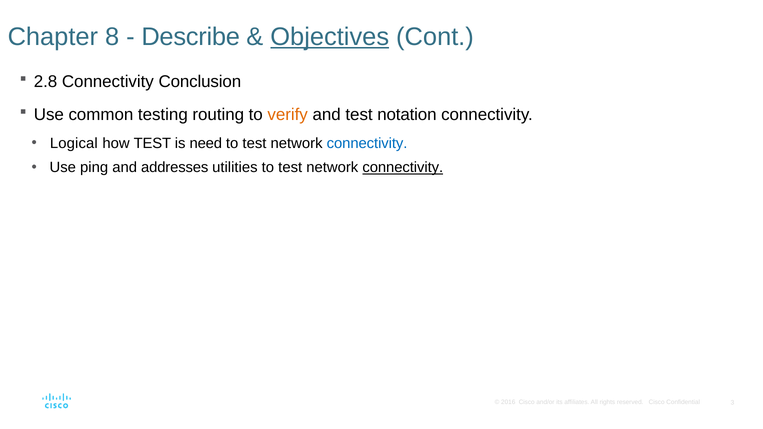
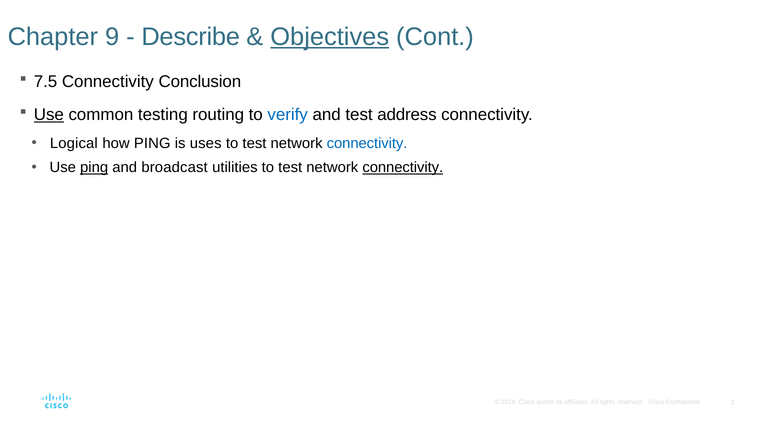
8: 8 -> 9
2.8: 2.8 -> 7.5
Use at (49, 115) underline: none -> present
verify colour: orange -> blue
notation: notation -> address
how TEST: TEST -> PING
need: need -> uses
ping at (94, 168) underline: none -> present
addresses: addresses -> broadcast
